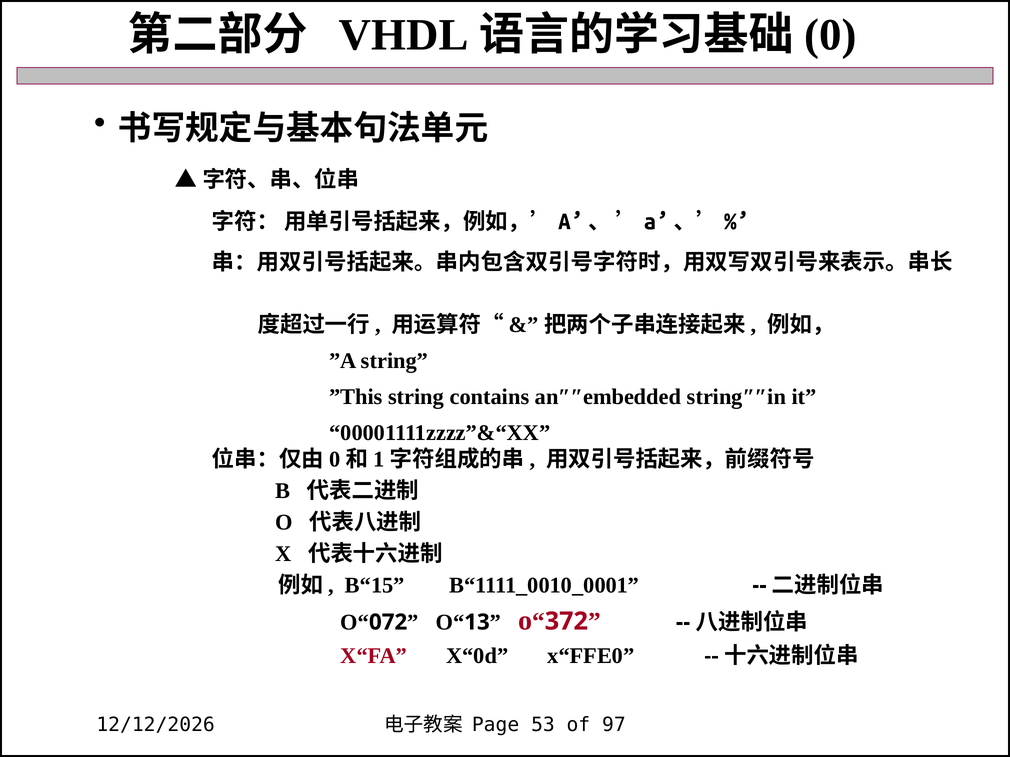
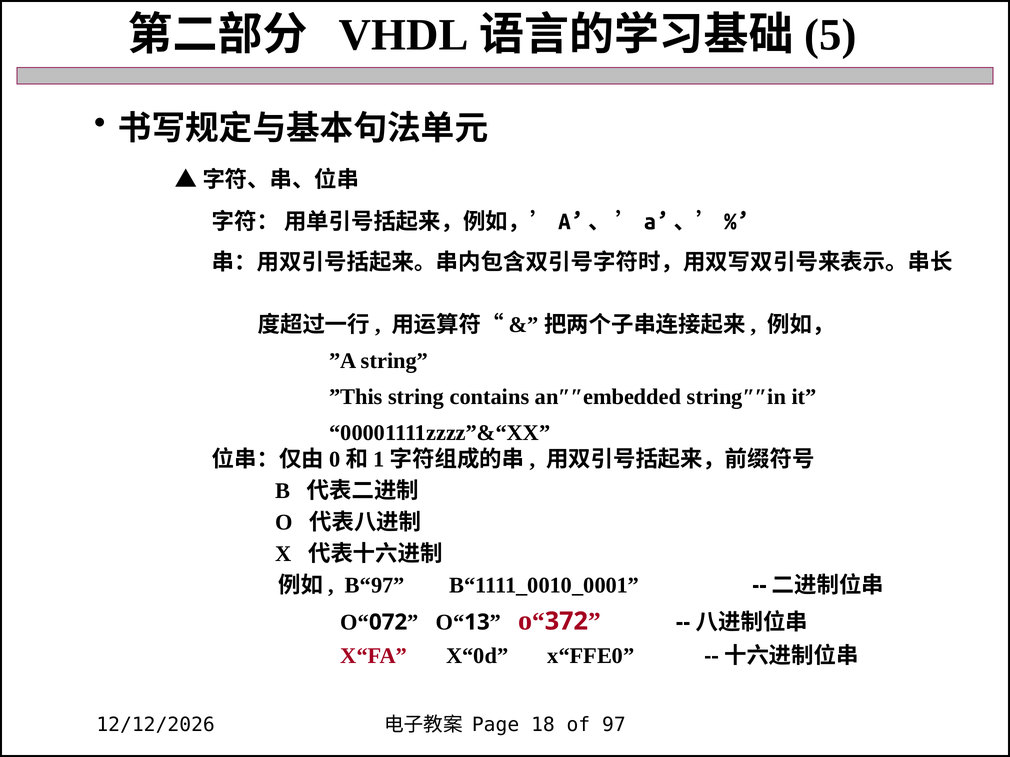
0: 0 -> 5
B“15: B“15 -> B“97
53: 53 -> 18
